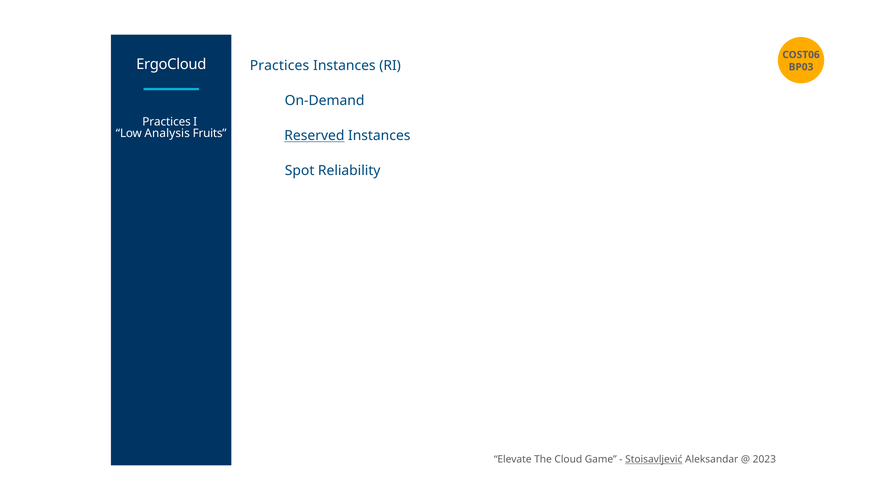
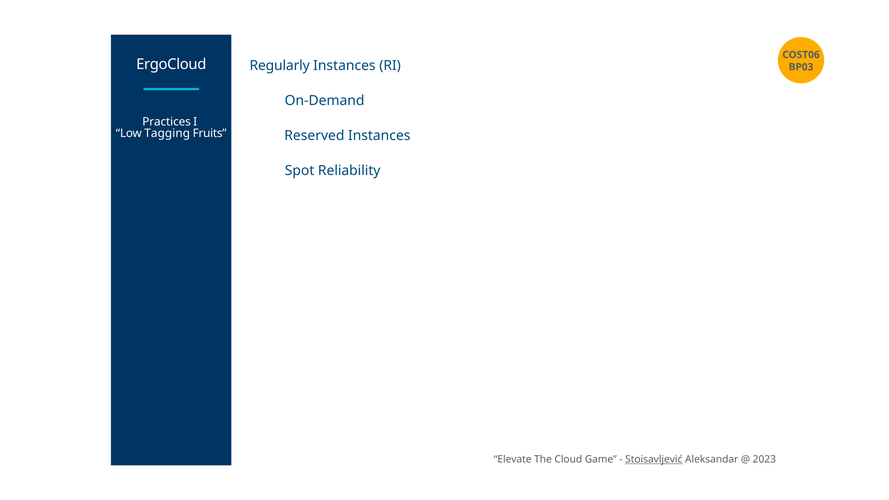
Practices at (280, 66): Practices -> Regularly
Analysis: Analysis -> Tagging
Reserved underline: present -> none
